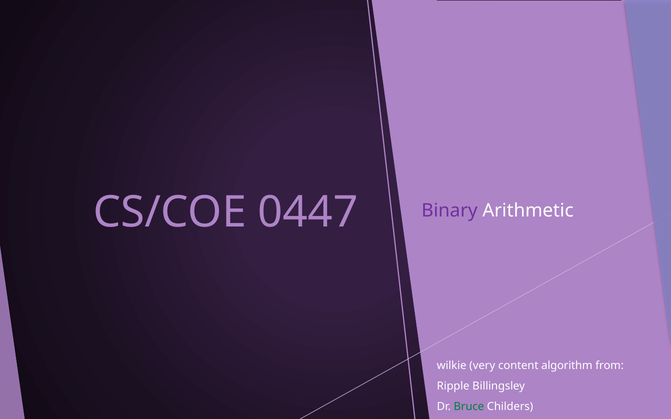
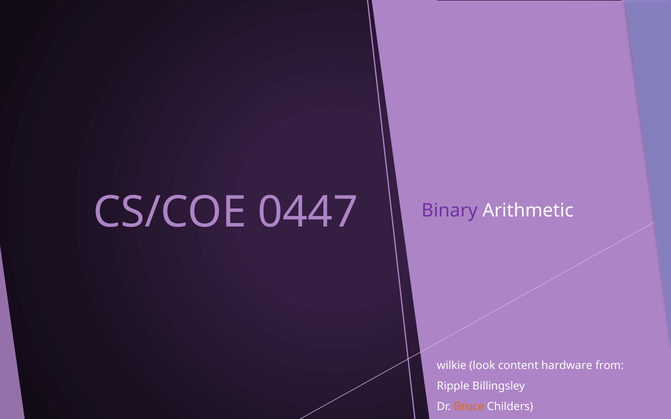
very: very -> look
algorithm: algorithm -> hardware
Bruce colour: green -> orange
